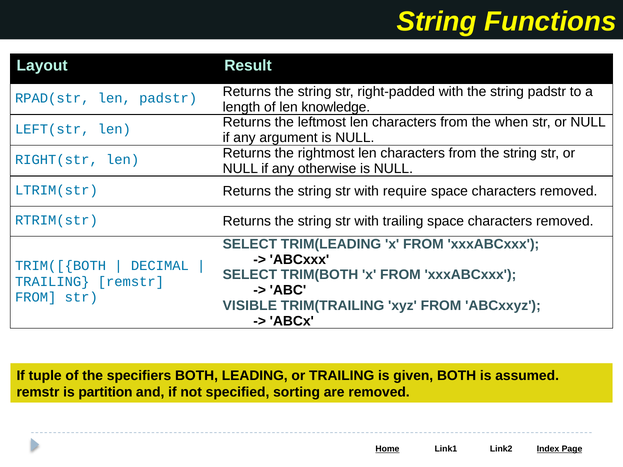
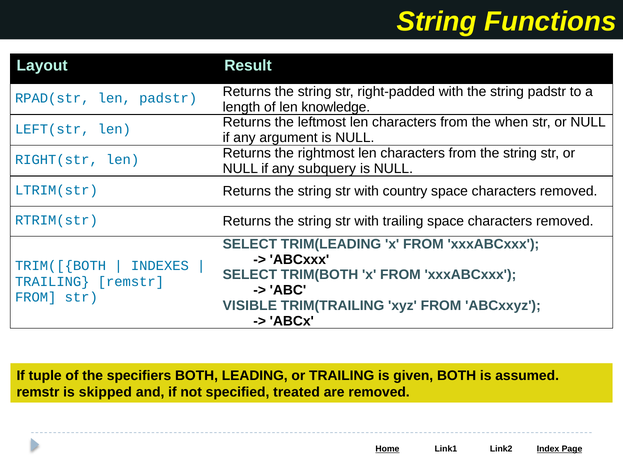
otherwise: otherwise -> subquery
require: require -> country
DECIMAL: DECIMAL -> INDEXES
partition: partition -> skipped
sorting: sorting -> treated
